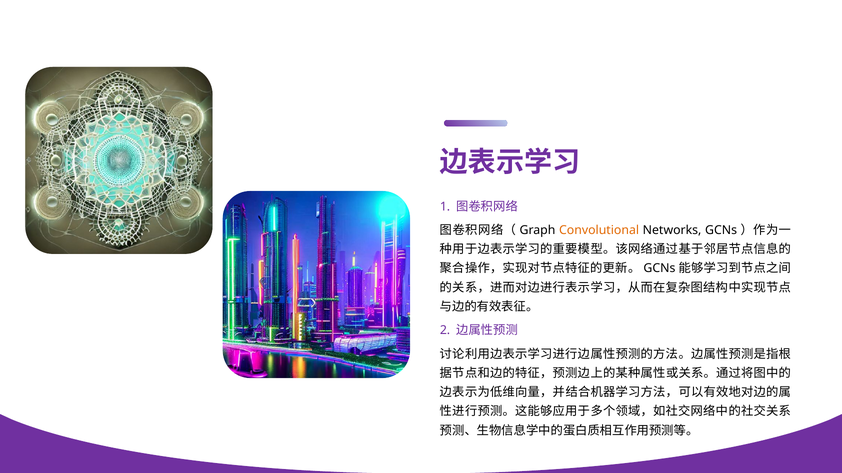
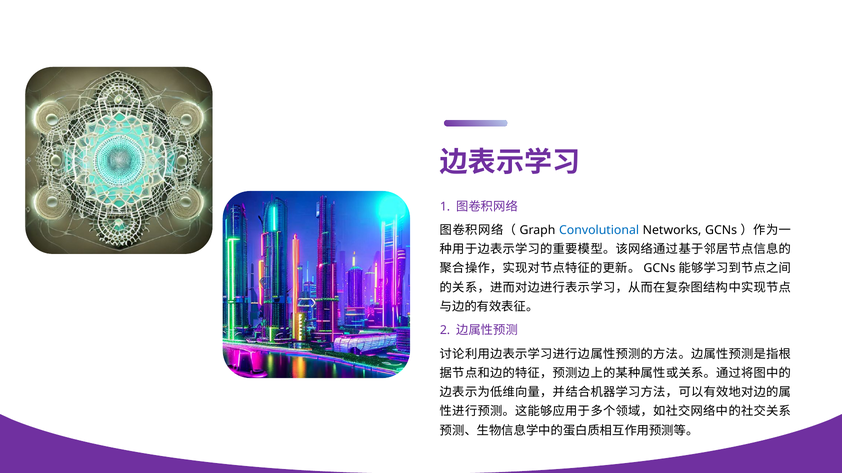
Convolutional colour: orange -> blue
